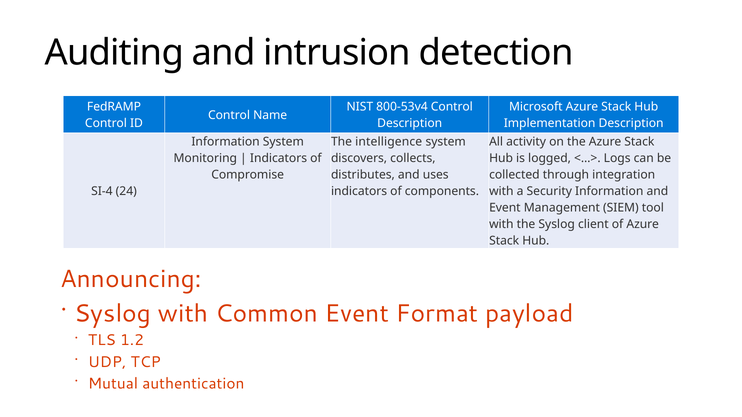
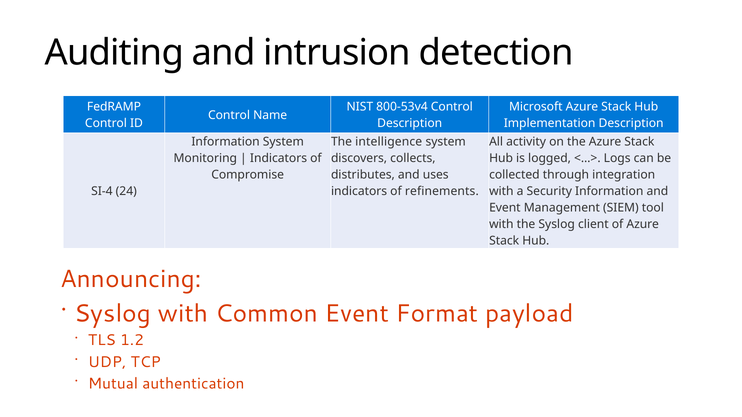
components: components -> refinements
